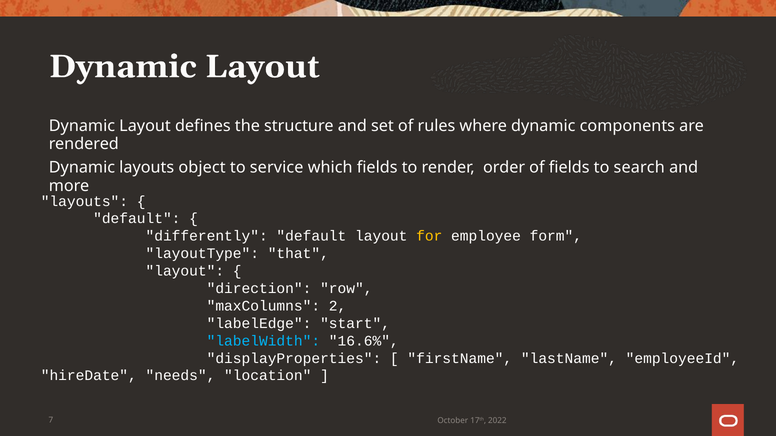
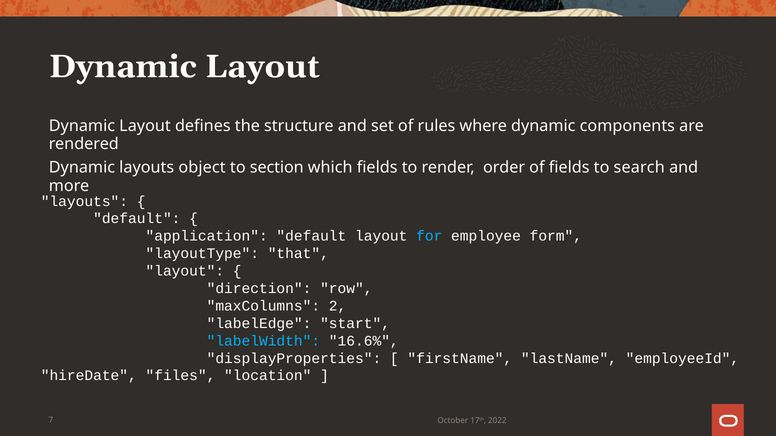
service: service -> section
differently: differently -> application
for colour: yellow -> light blue
needs: needs -> files
